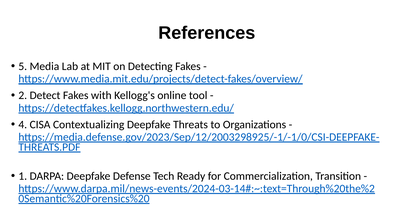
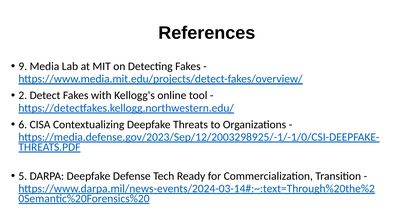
5: 5 -> 9
4: 4 -> 6
1: 1 -> 5
